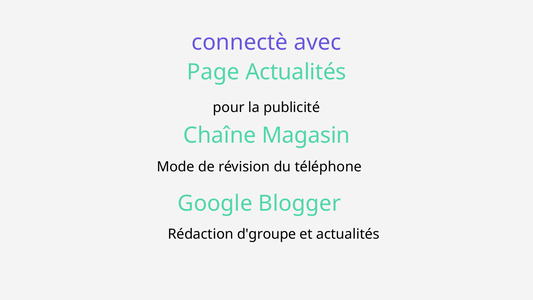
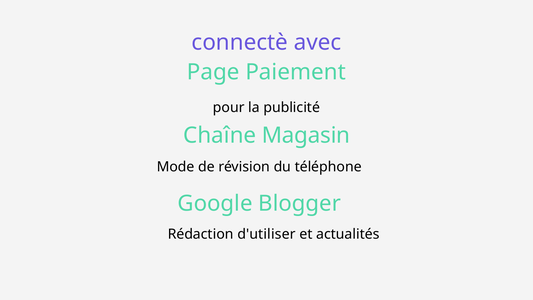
Page Actualités: Actualités -> Paiement
d'groupe: d'groupe -> d'utiliser
